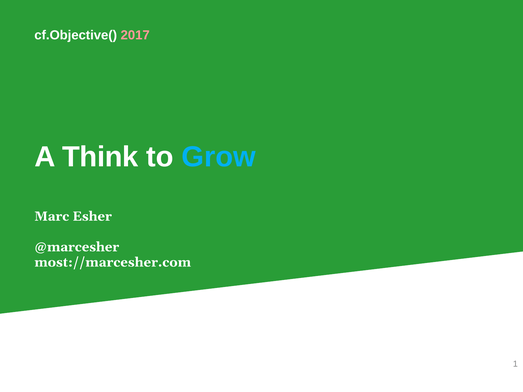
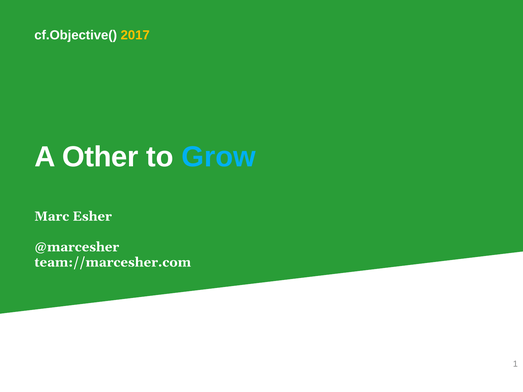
2017 colour: pink -> yellow
Think: Think -> Other
most://marcesher.com: most://marcesher.com -> team://marcesher.com
